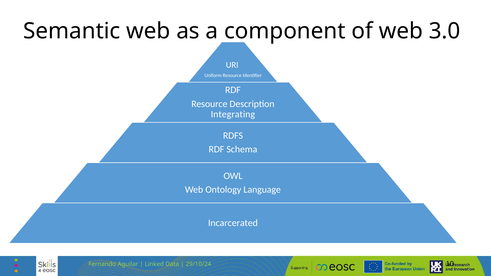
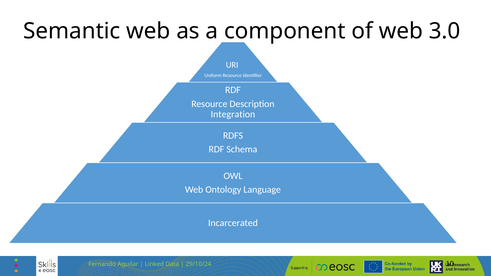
Integrating: Integrating -> Integration
